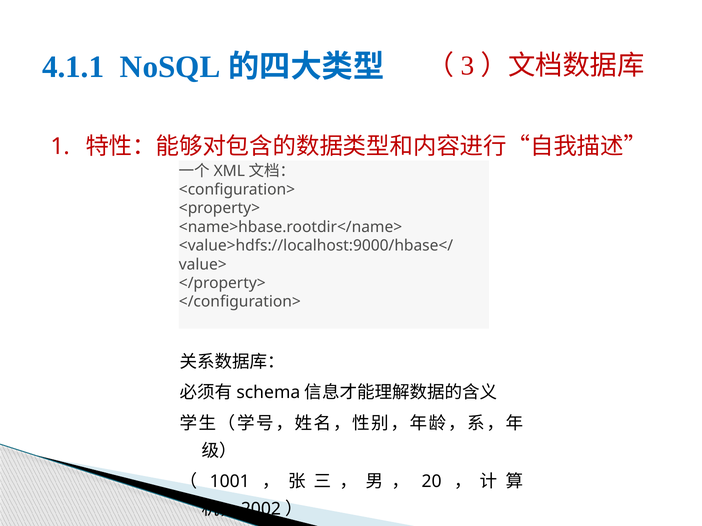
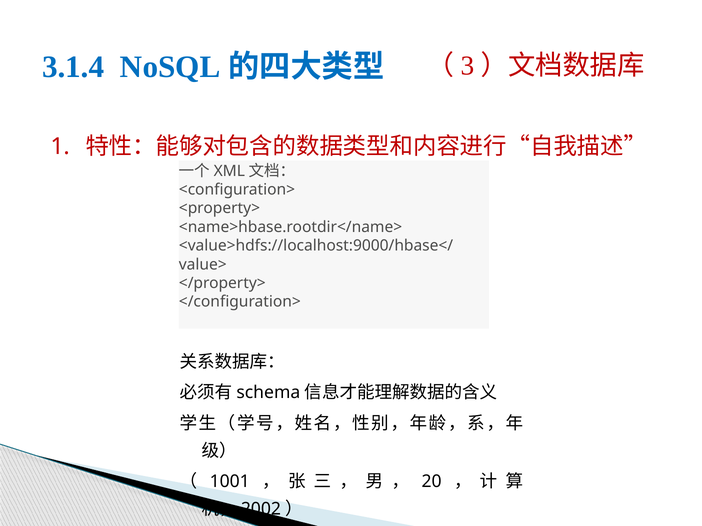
4.1.1: 4.1.1 -> 3.1.4
